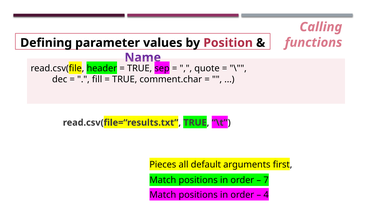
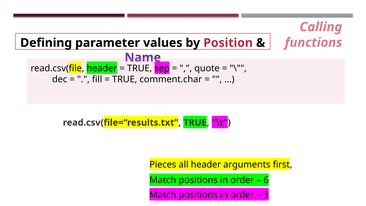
all default: default -> header
7: 7 -> 6
4: 4 -> 3
